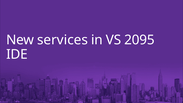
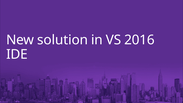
services: services -> solution
2095: 2095 -> 2016
